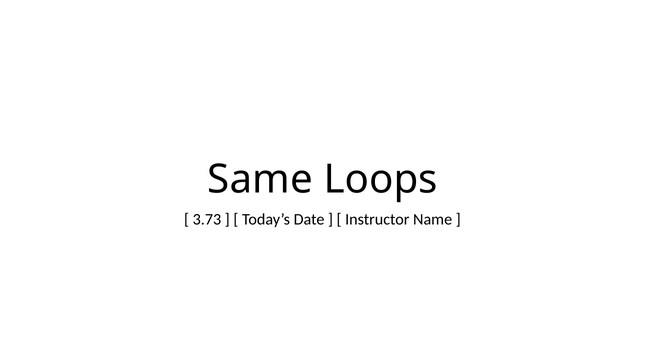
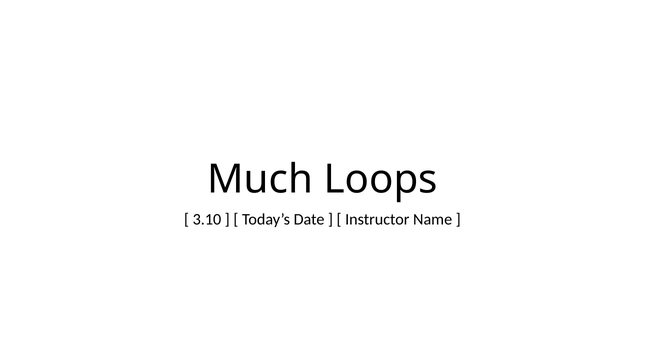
Same: Same -> Much
3.73: 3.73 -> 3.10
